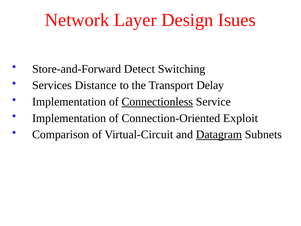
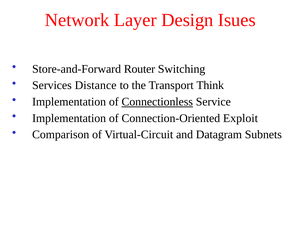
Detect: Detect -> Router
Delay: Delay -> Think
Datagram underline: present -> none
